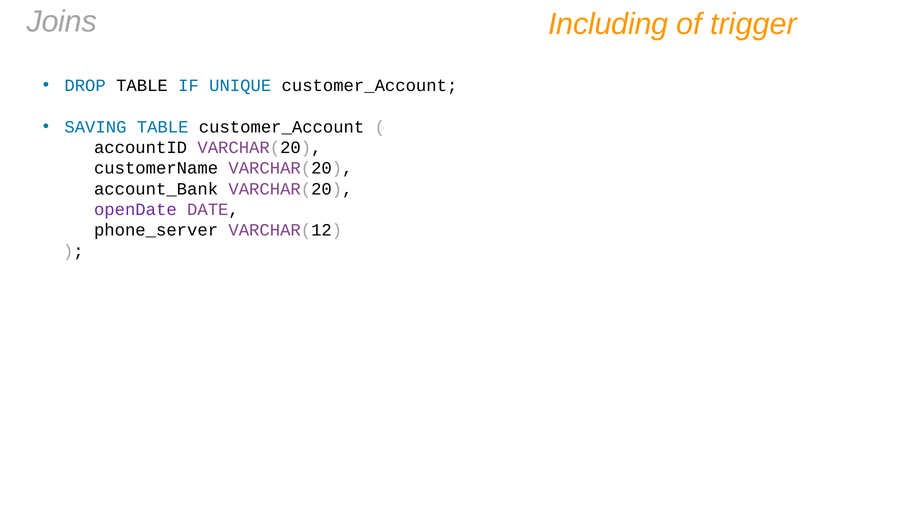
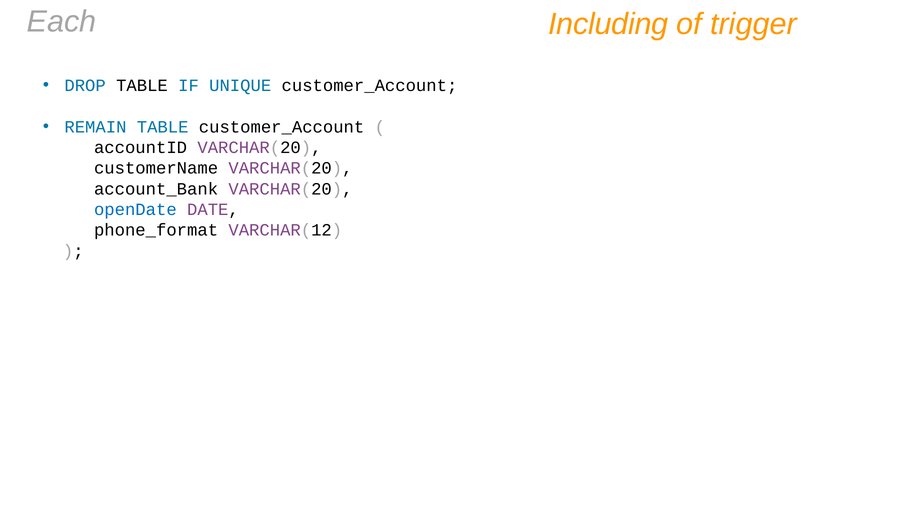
Joins: Joins -> Each
SAVING: SAVING -> REMAIN
openDate colour: purple -> blue
phone_server: phone_server -> phone_format
